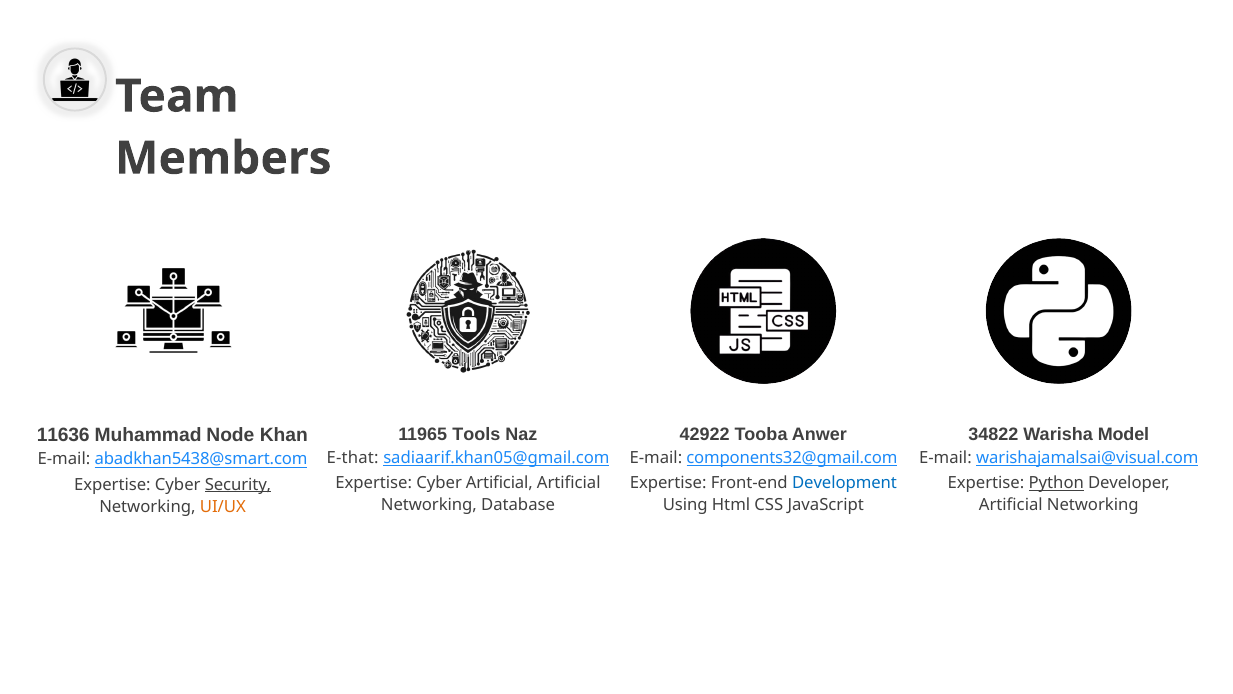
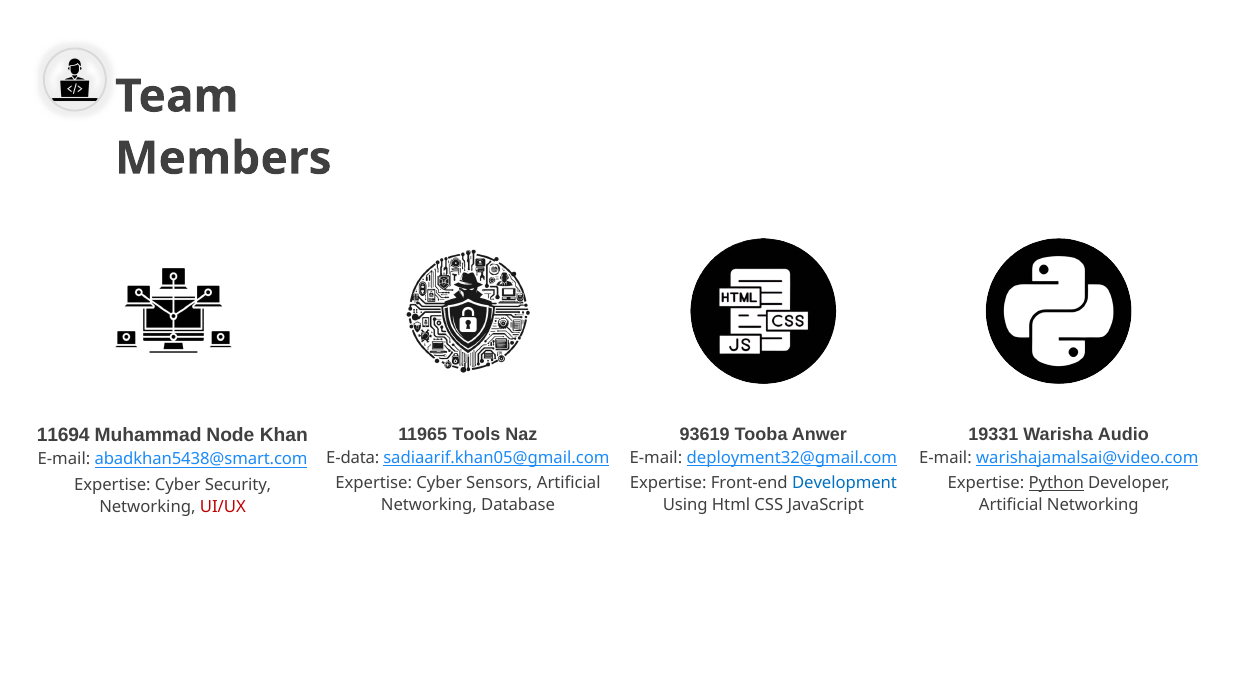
42922: 42922 -> 93619
34822: 34822 -> 19331
Model: Model -> Audio
11636: 11636 -> 11694
E-that: E-that -> E-data
components32@gmail.com: components32@gmail.com -> deployment32@gmail.com
warishajamalsai@visual.com: warishajamalsai@visual.com -> warishajamalsai@video.com
Cyber Artificial: Artificial -> Sensors
Security underline: present -> none
UI/UX colour: orange -> red
